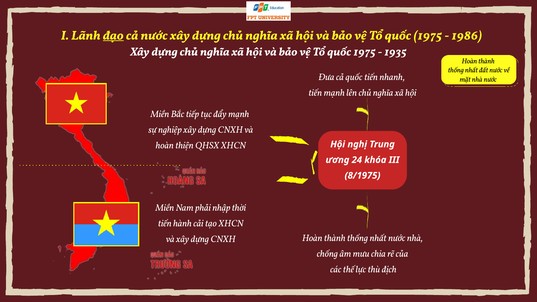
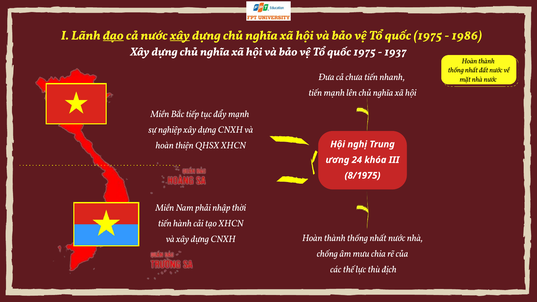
xây at (180, 35) underline: none -> present
1935: 1935 -> 1937
cả quốc: quốc -> chưa
